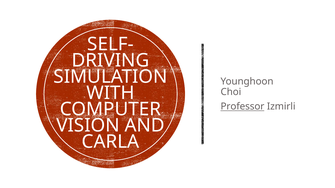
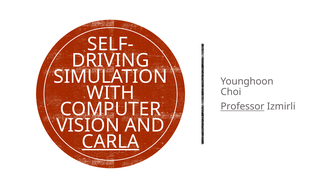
CARLA underline: none -> present
